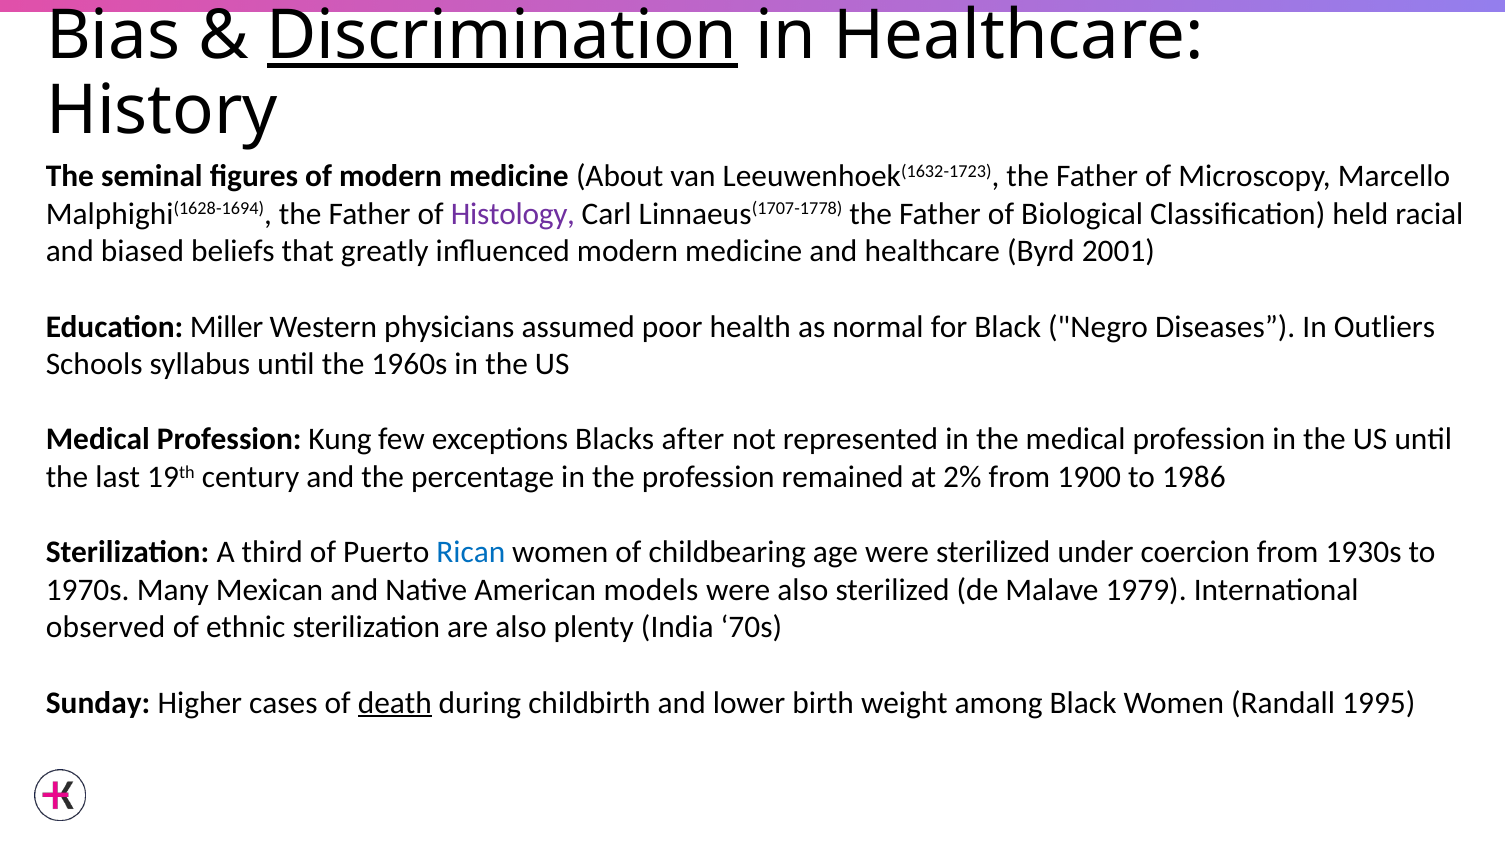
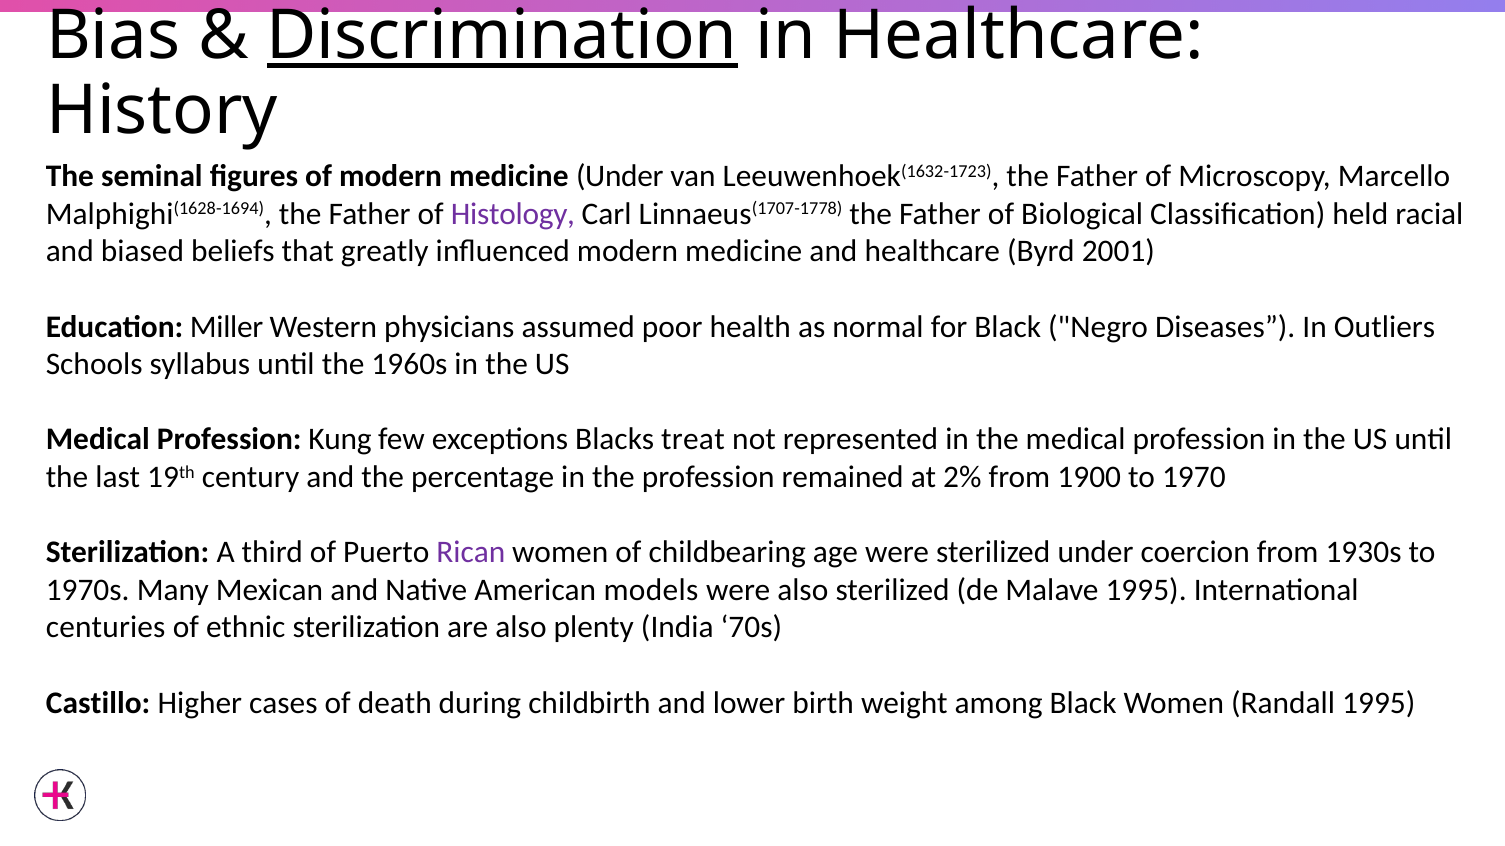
medicine About: About -> Under
after: after -> treat
1986: 1986 -> 1970
Rican colour: blue -> purple
Malave 1979: 1979 -> 1995
observed: observed -> centuries
Sunday: Sunday -> Castillo
death underline: present -> none
